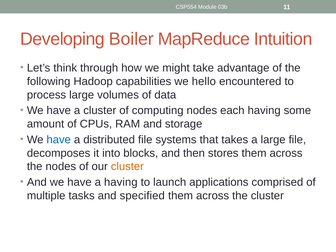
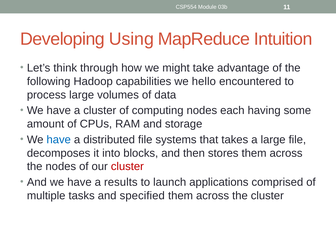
Boiler: Boiler -> Using
cluster at (127, 167) colour: orange -> red
a having: having -> results
